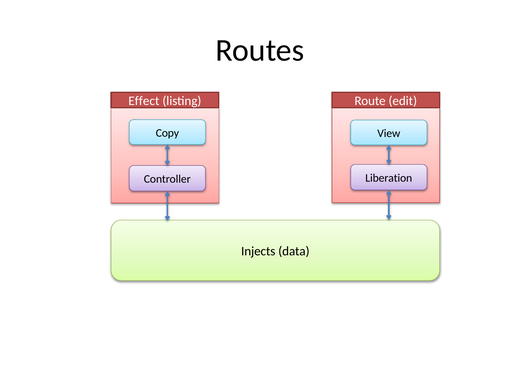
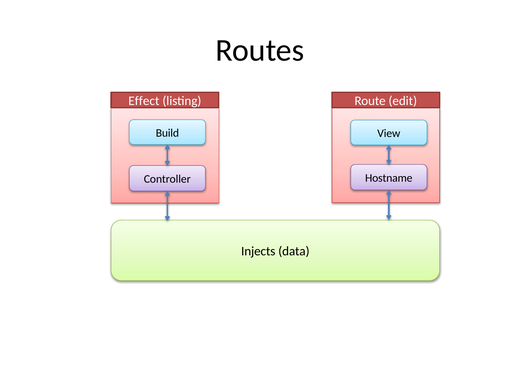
Copy: Copy -> Build
Liberation: Liberation -> Hostname
